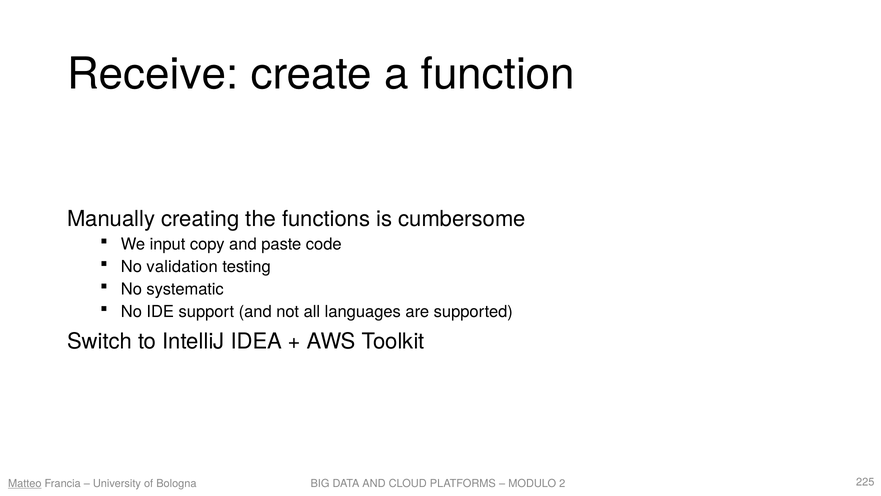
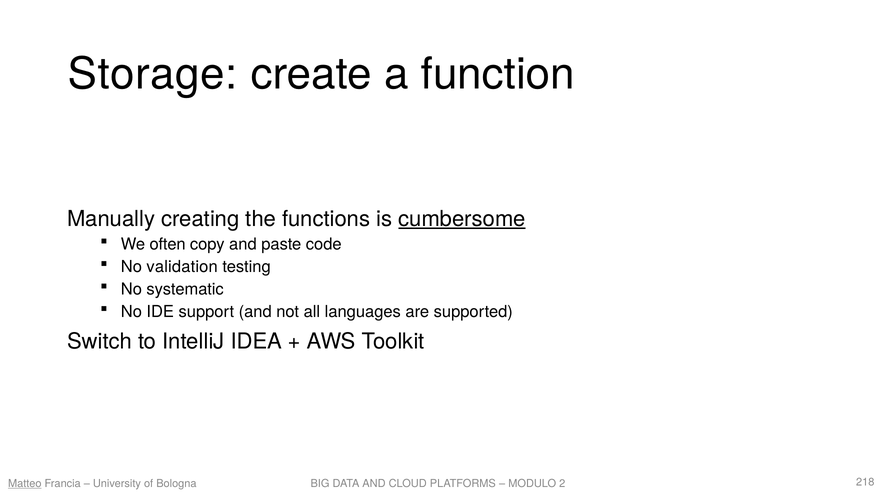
Receive: Receive -> Storage
cumbersome underline: none -> present
input: input -> often
225: 225 -> 218
